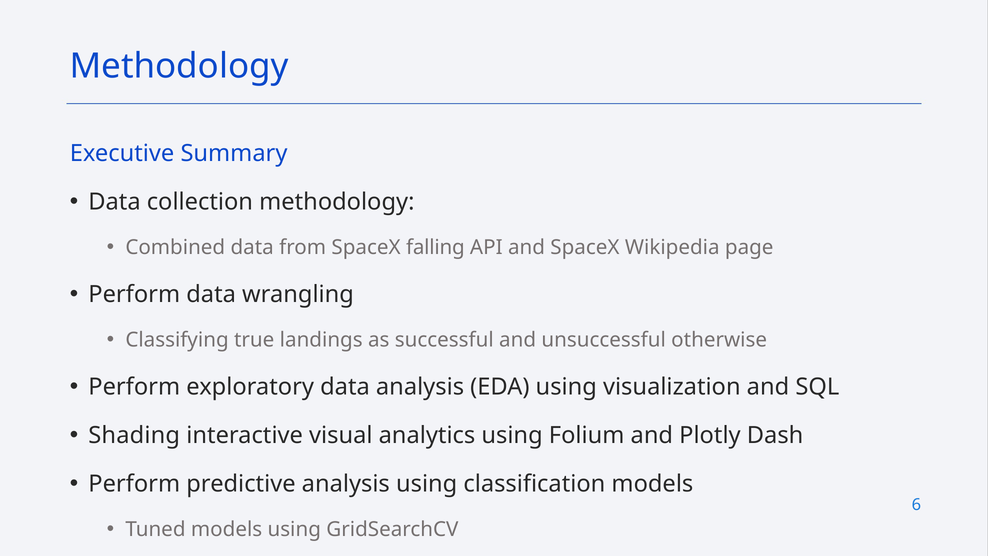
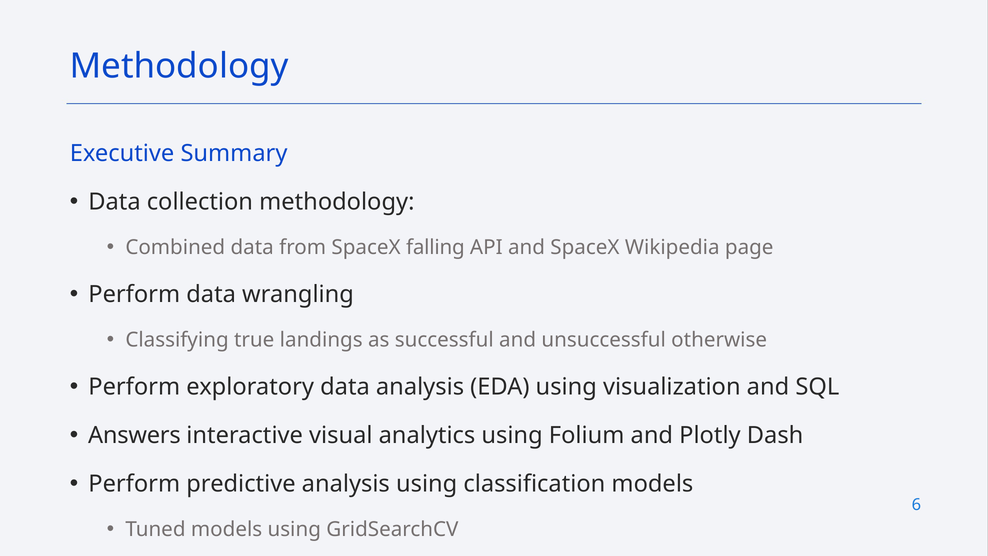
Shading: Shading -> Answers
